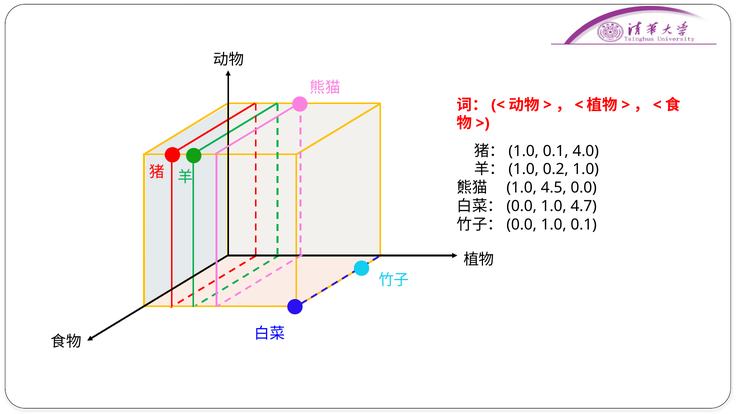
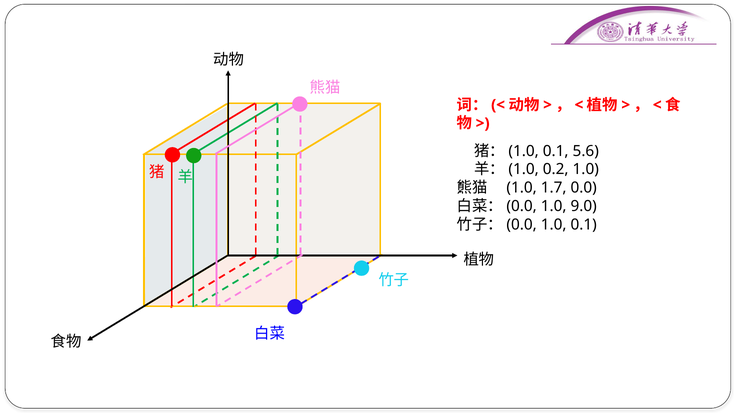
4.0: 4.0 -> 5.6
4.5: 4.5 -> 1.7
4.7: 4.7 -> 9.0
